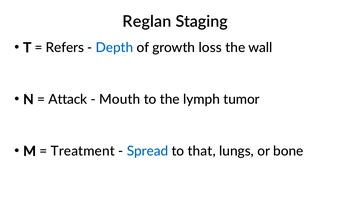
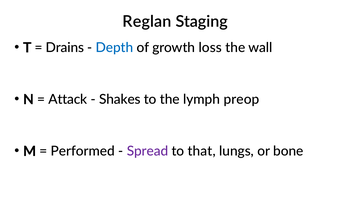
Refers: Refers -> Drains
Mouth: Mouth -> Shakes
tumor: tumor -> preop
Treatment: Treatment -> Performed
Spread colour: blue -> purple
